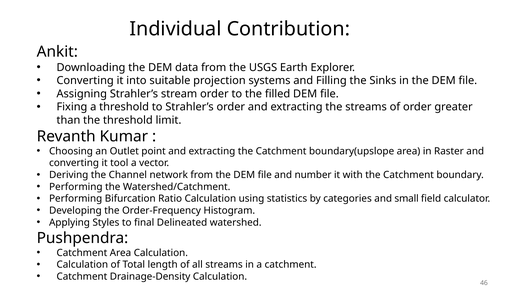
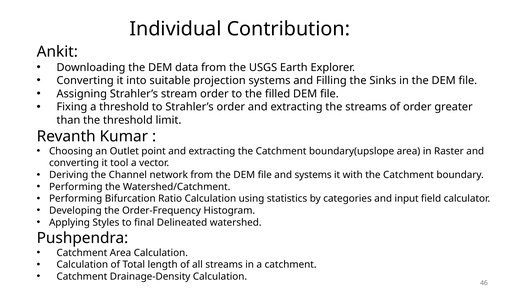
and number: number -> systems
small: small -> input
